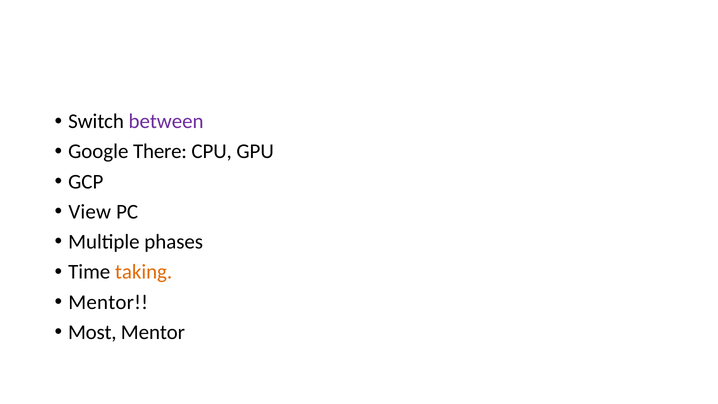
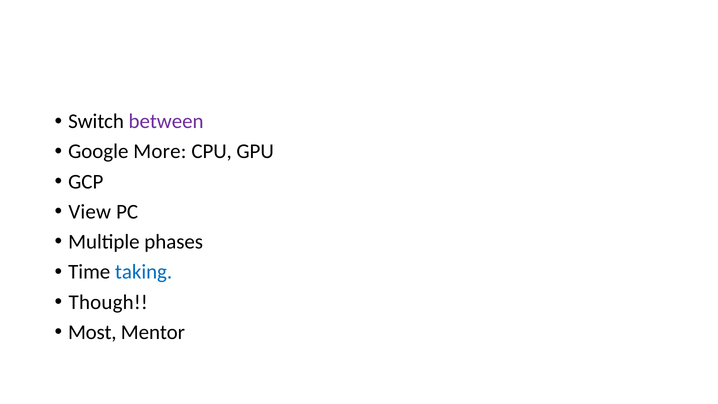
There: There -> More
taking colour: orange -> blue
Mentor at (108, 302): Mentor -> Though
